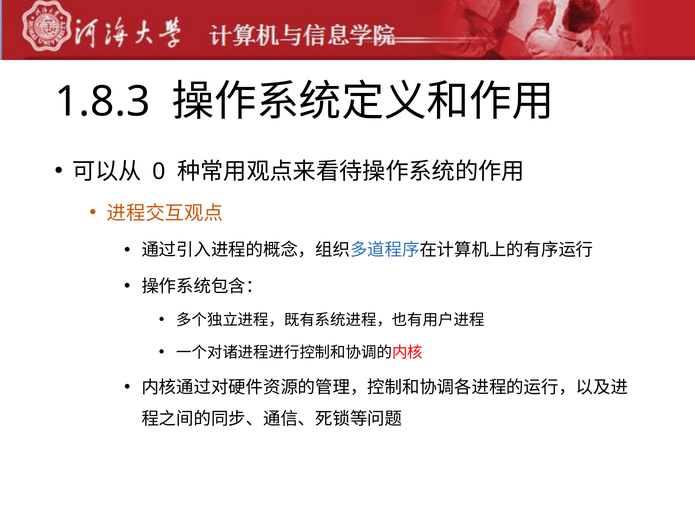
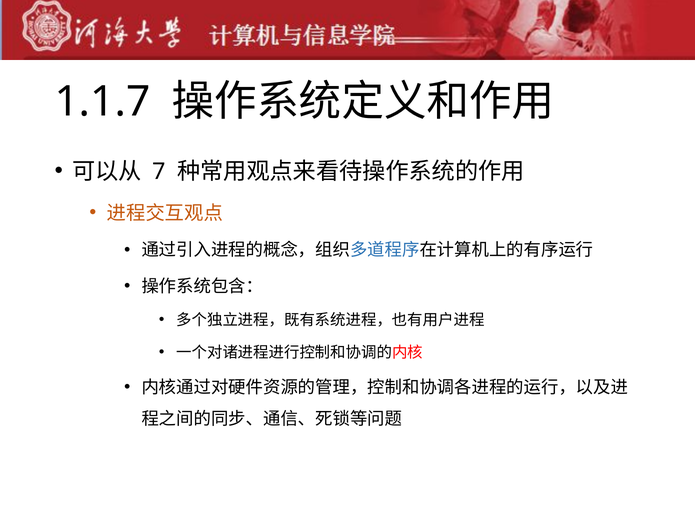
1.8.3: 1.8.3 -> 1.1.7
0: 0 -> 7
